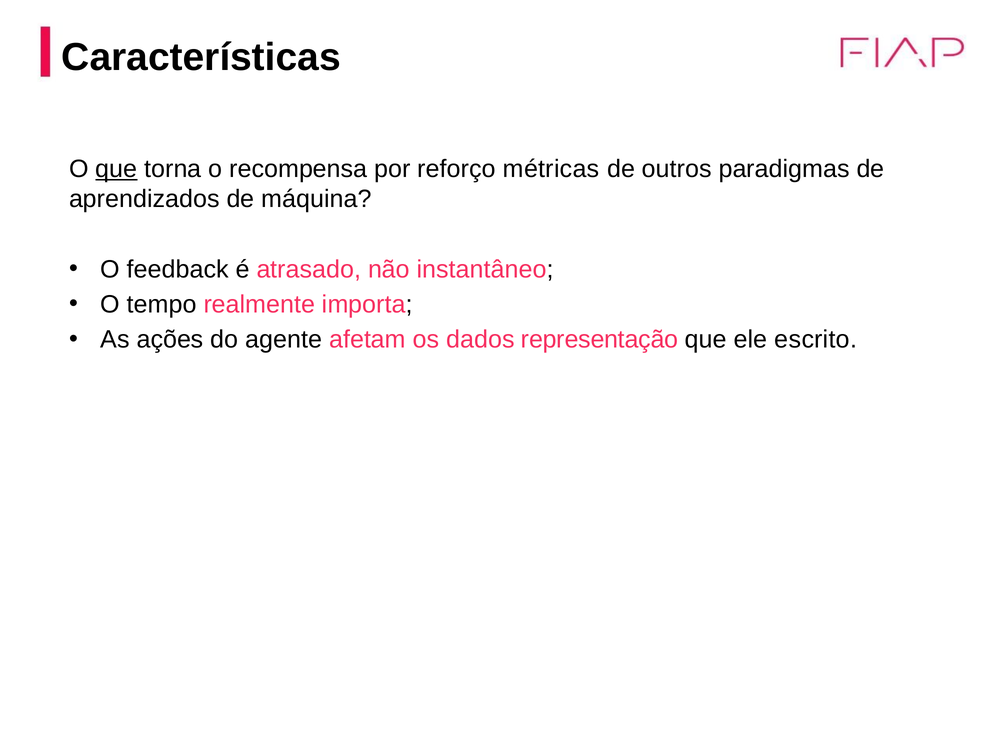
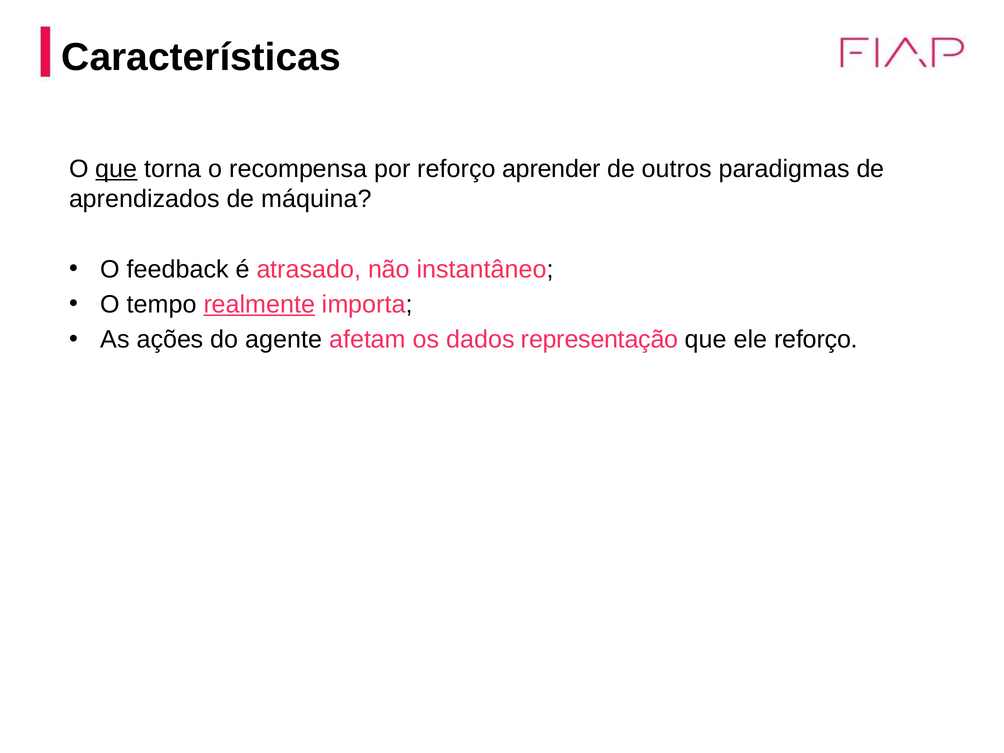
métricas: métricas -> aprender
realmente underline: none -> present
ele escrito: escrito -> reforço
